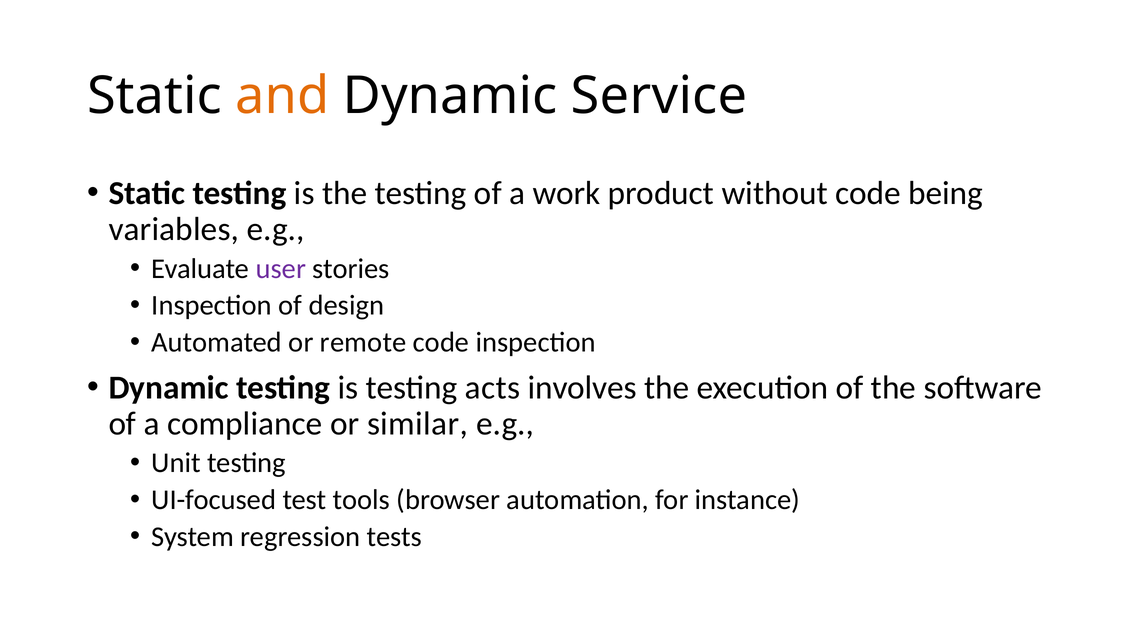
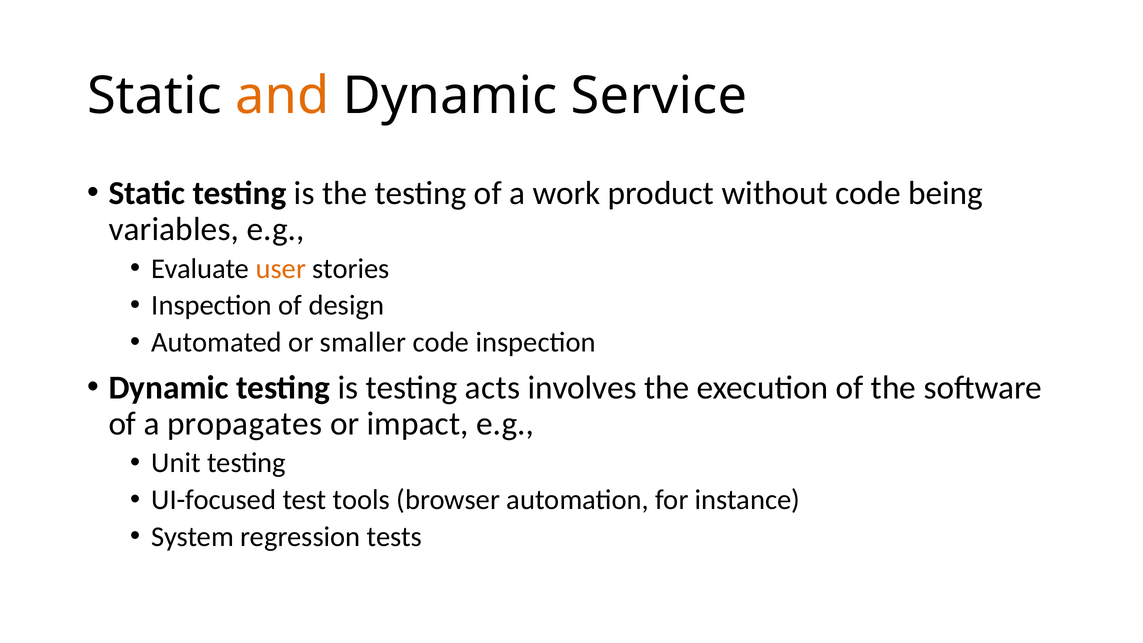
user colour: purple -> orange
remote: remote -> smaller
compliance: compliance -> propagates
similar: similar -> impact
